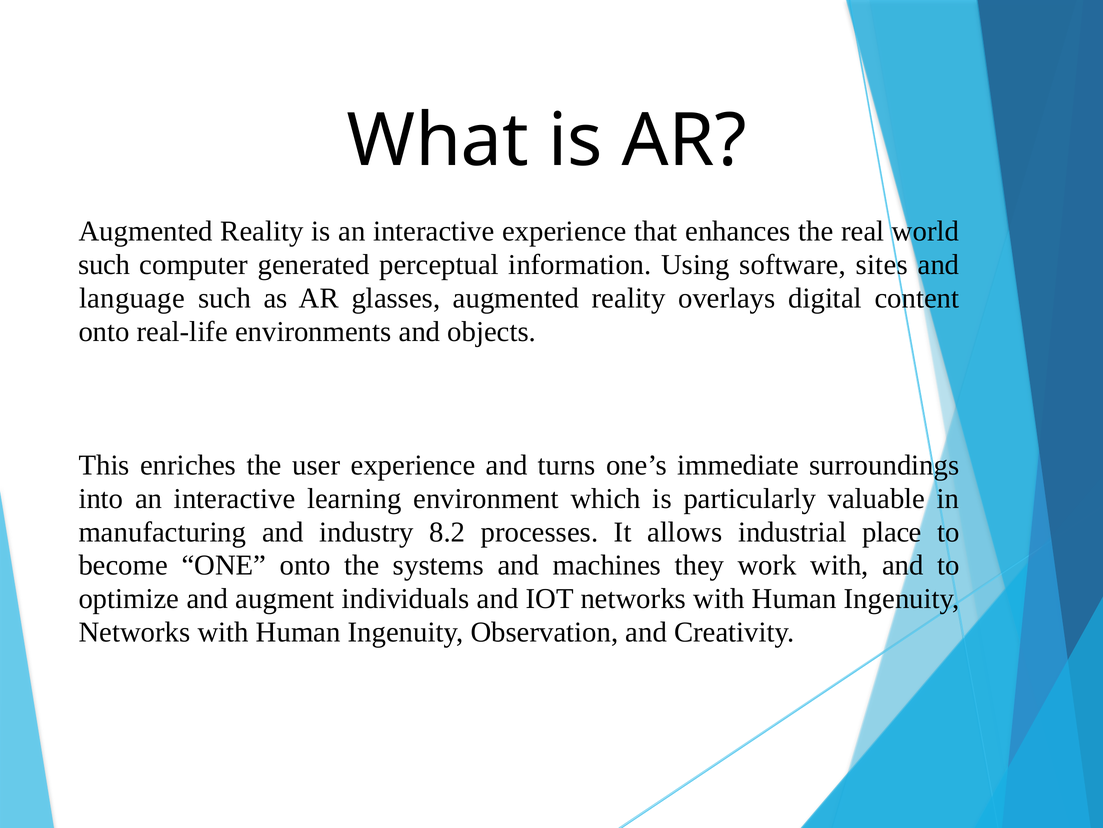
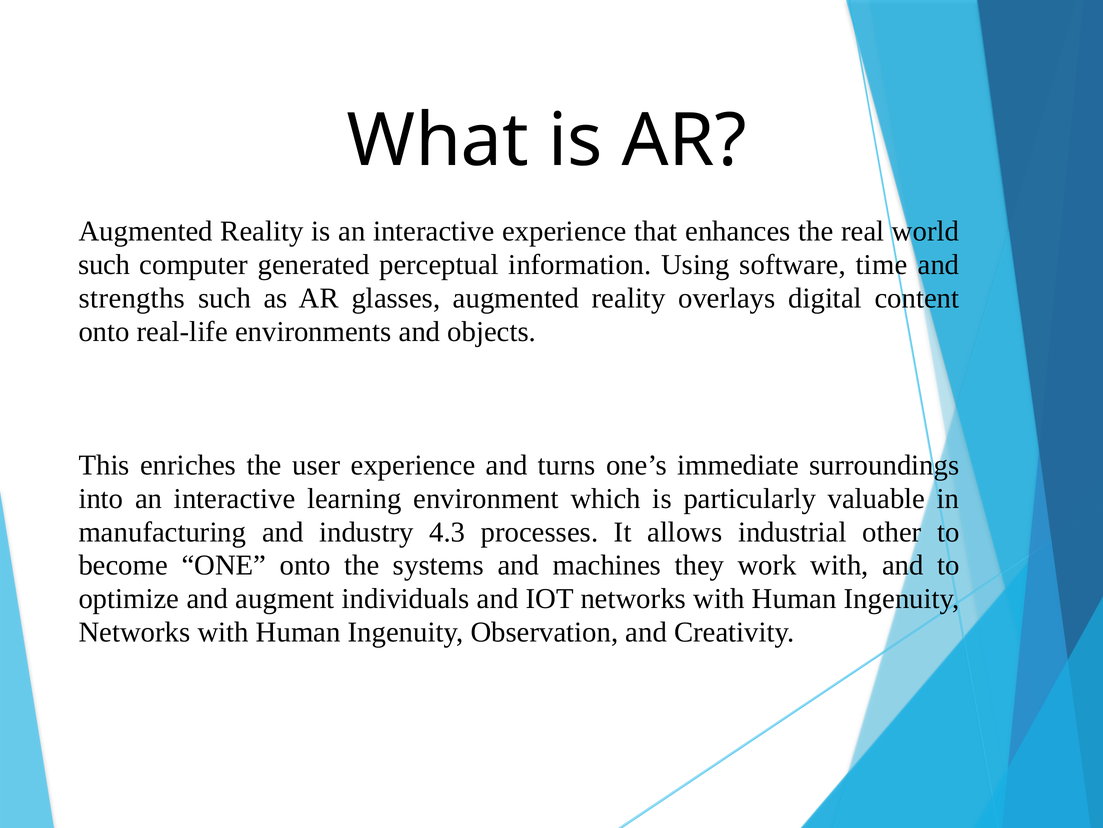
sites: sites -> time
language: language -> strengths
8.2: 8.2 -> 4.3
place: place -> other
